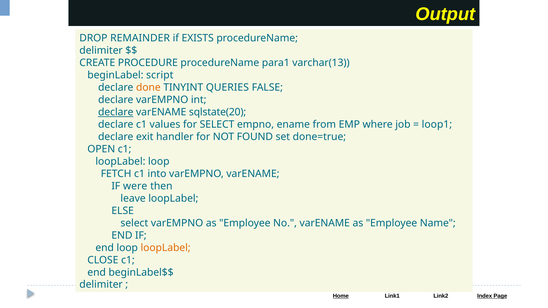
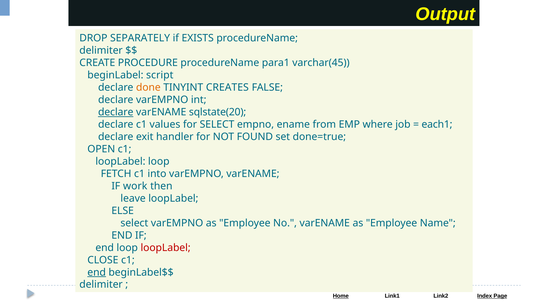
REMAINDER: REMAINDER -> SEPARATELY
varchar(13: varchar(13 -> varchar(45
QUERIES: QUERIES -> CREATES
loop1: loop1 -> each1
were: were -> work
loopLabel at (166, 248) colour: orange -> red
end at (97, 273) underline: none -> present
